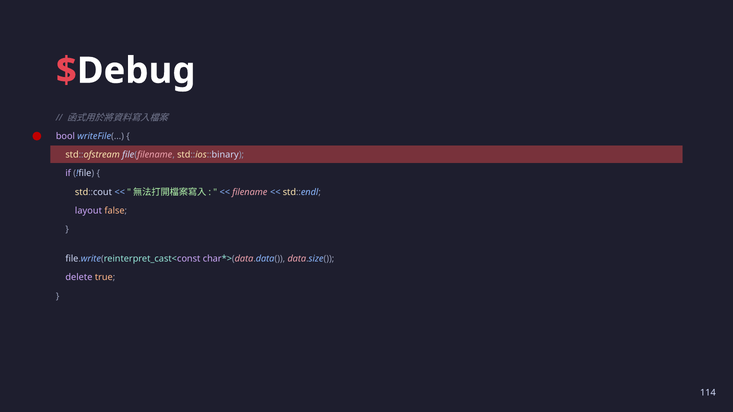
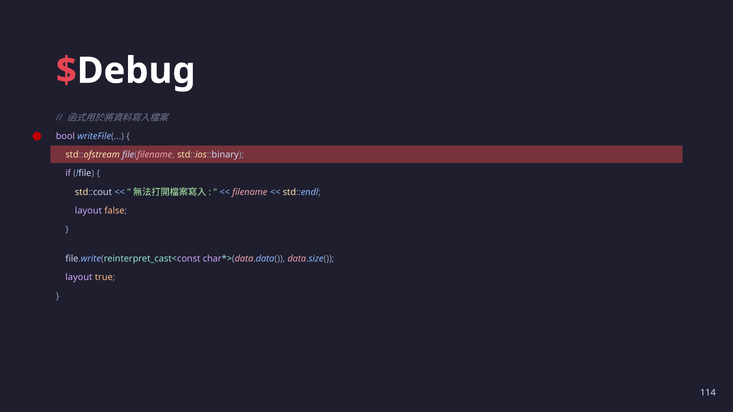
delete at (79, 278): delete -> layout
